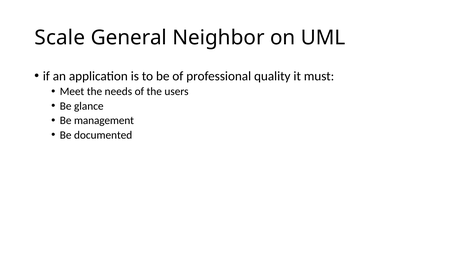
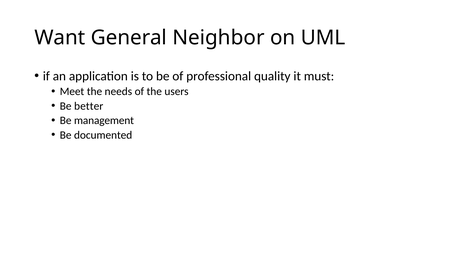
Scale: Scale -> Want
glance: glance -> better
